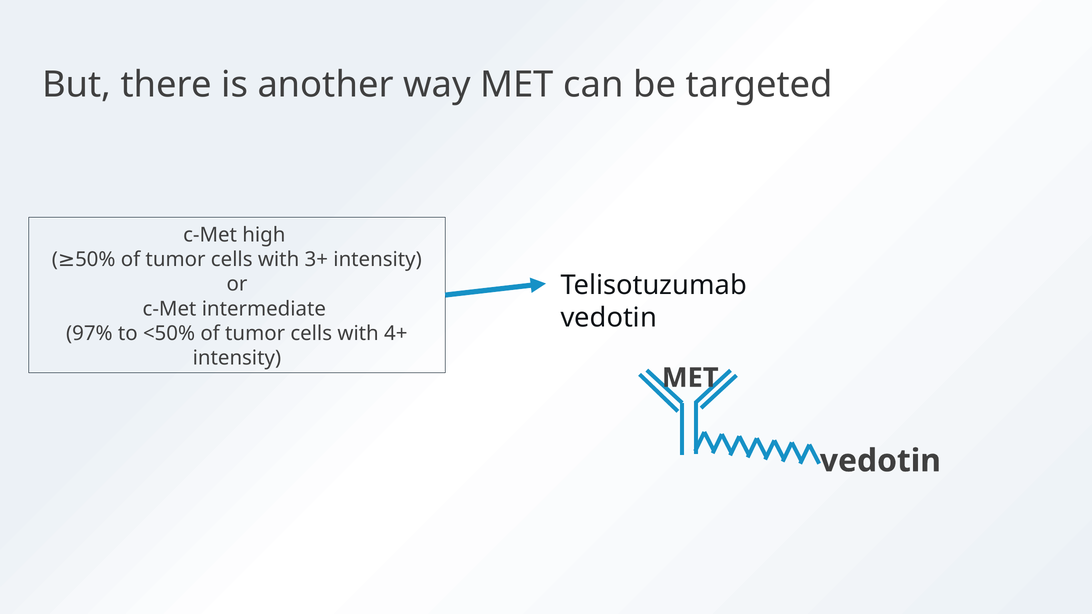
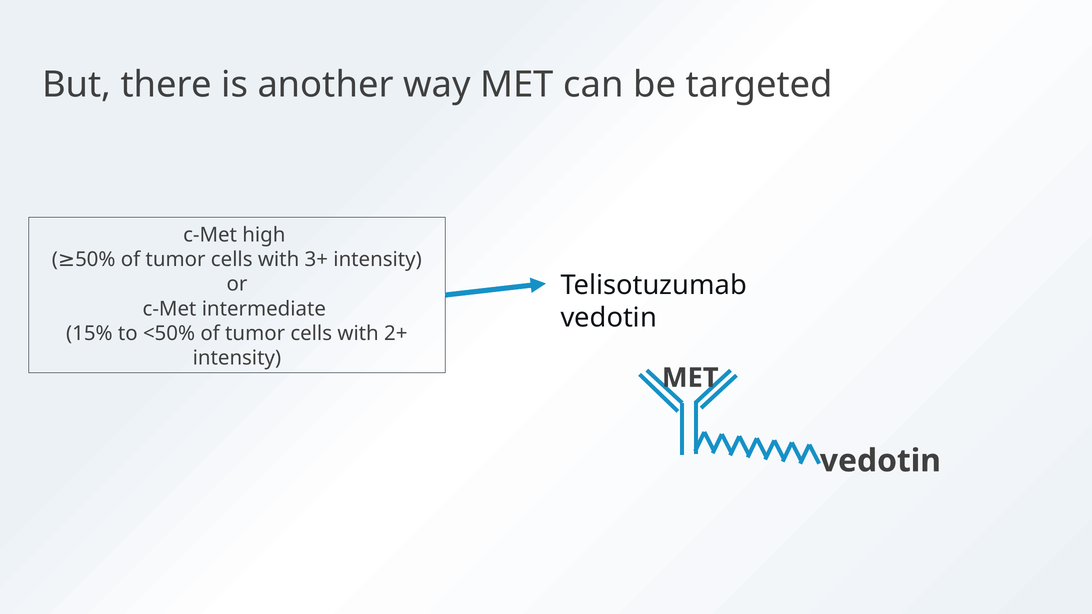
97%: 97% -> 15%
4+: 4+ -> 2+
